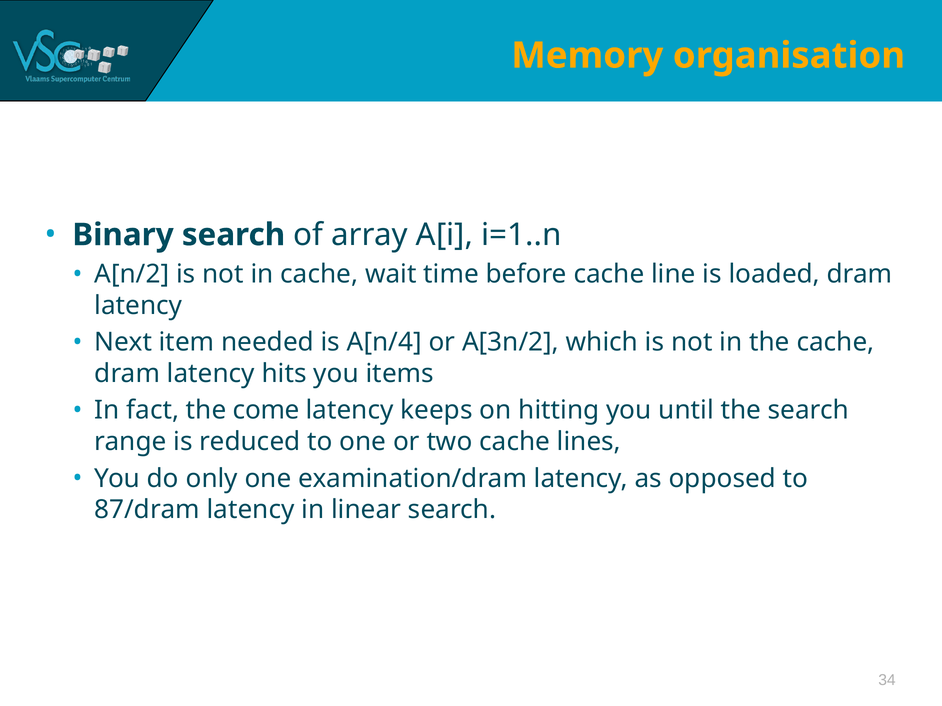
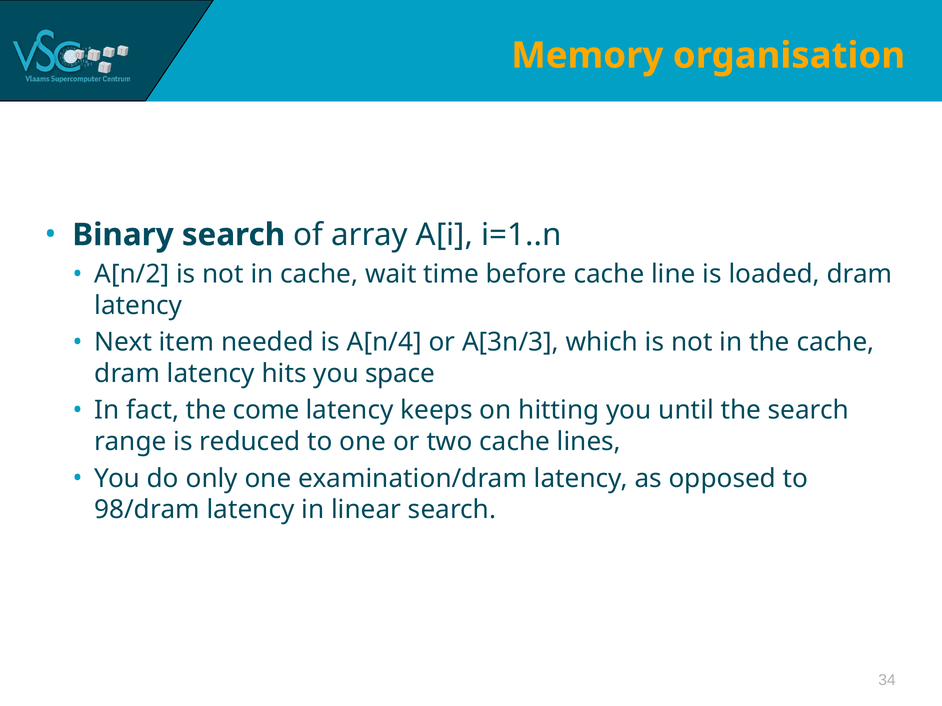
A[3n/2: A[3n/2 -> A[3n/3
items: items -> space
87/dram: 87/dram -> 98/dram
